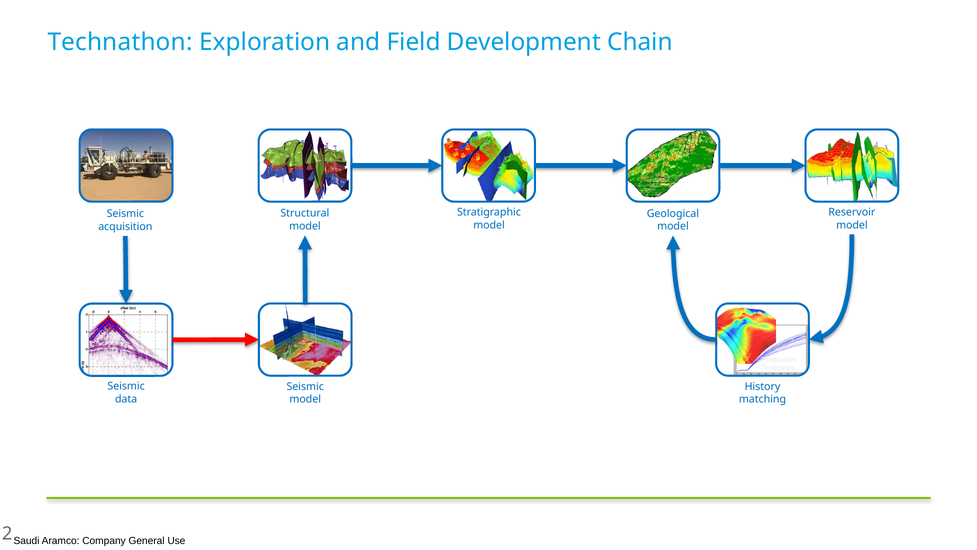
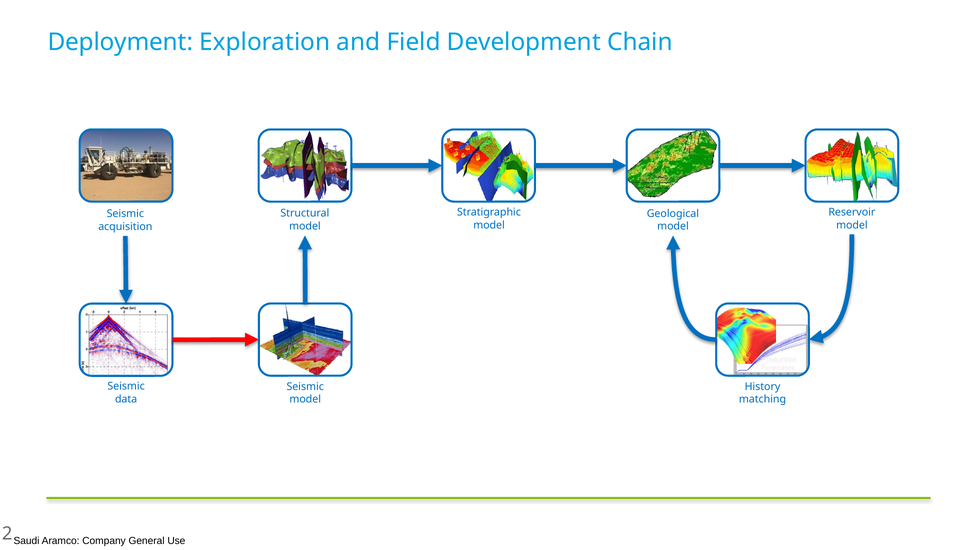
Technathon: Technathon -> Deployment
